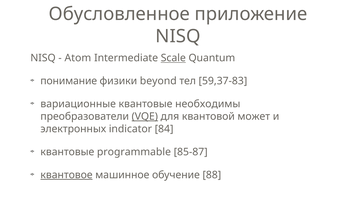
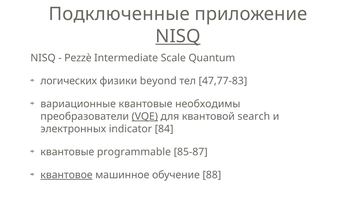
Обусловленное: Обусловленное -> Подключенные
NISQ at (178, 36) underline: none -> present
Atom: Atom -> Pezzè
Scale underline: present -> none
понимание: понимание -> логических
59,37-83: 59,37-83 -> 47,77-83
может: может -> search
